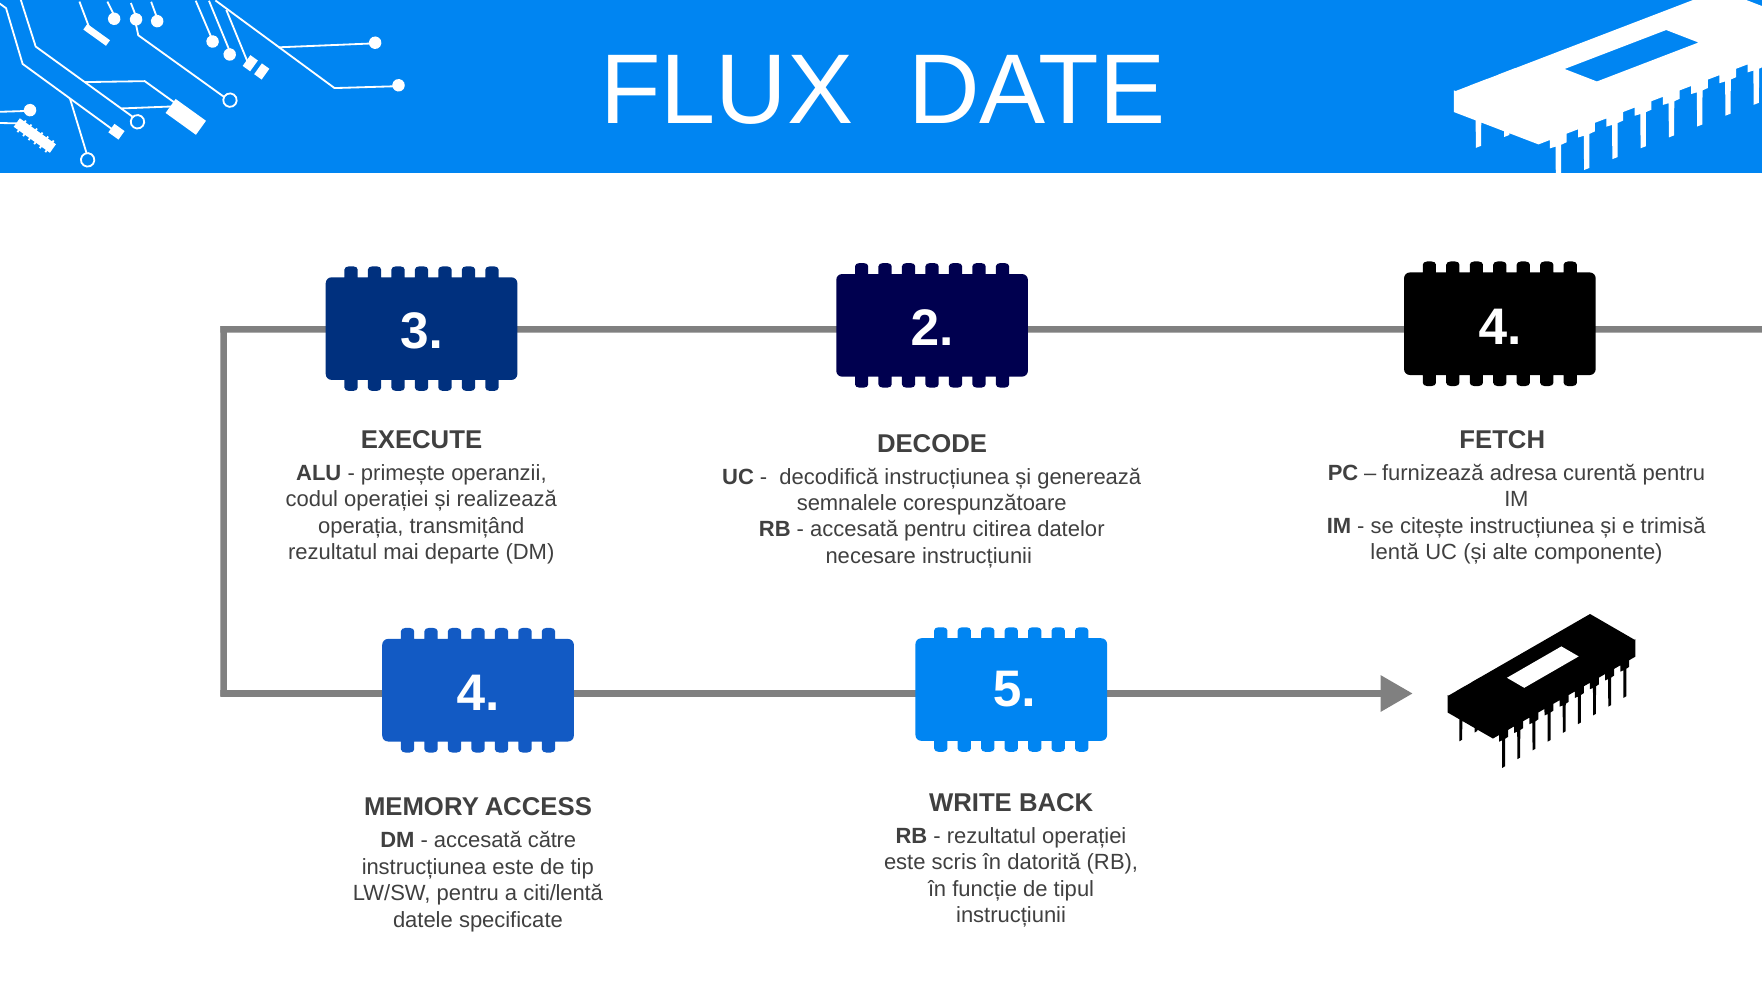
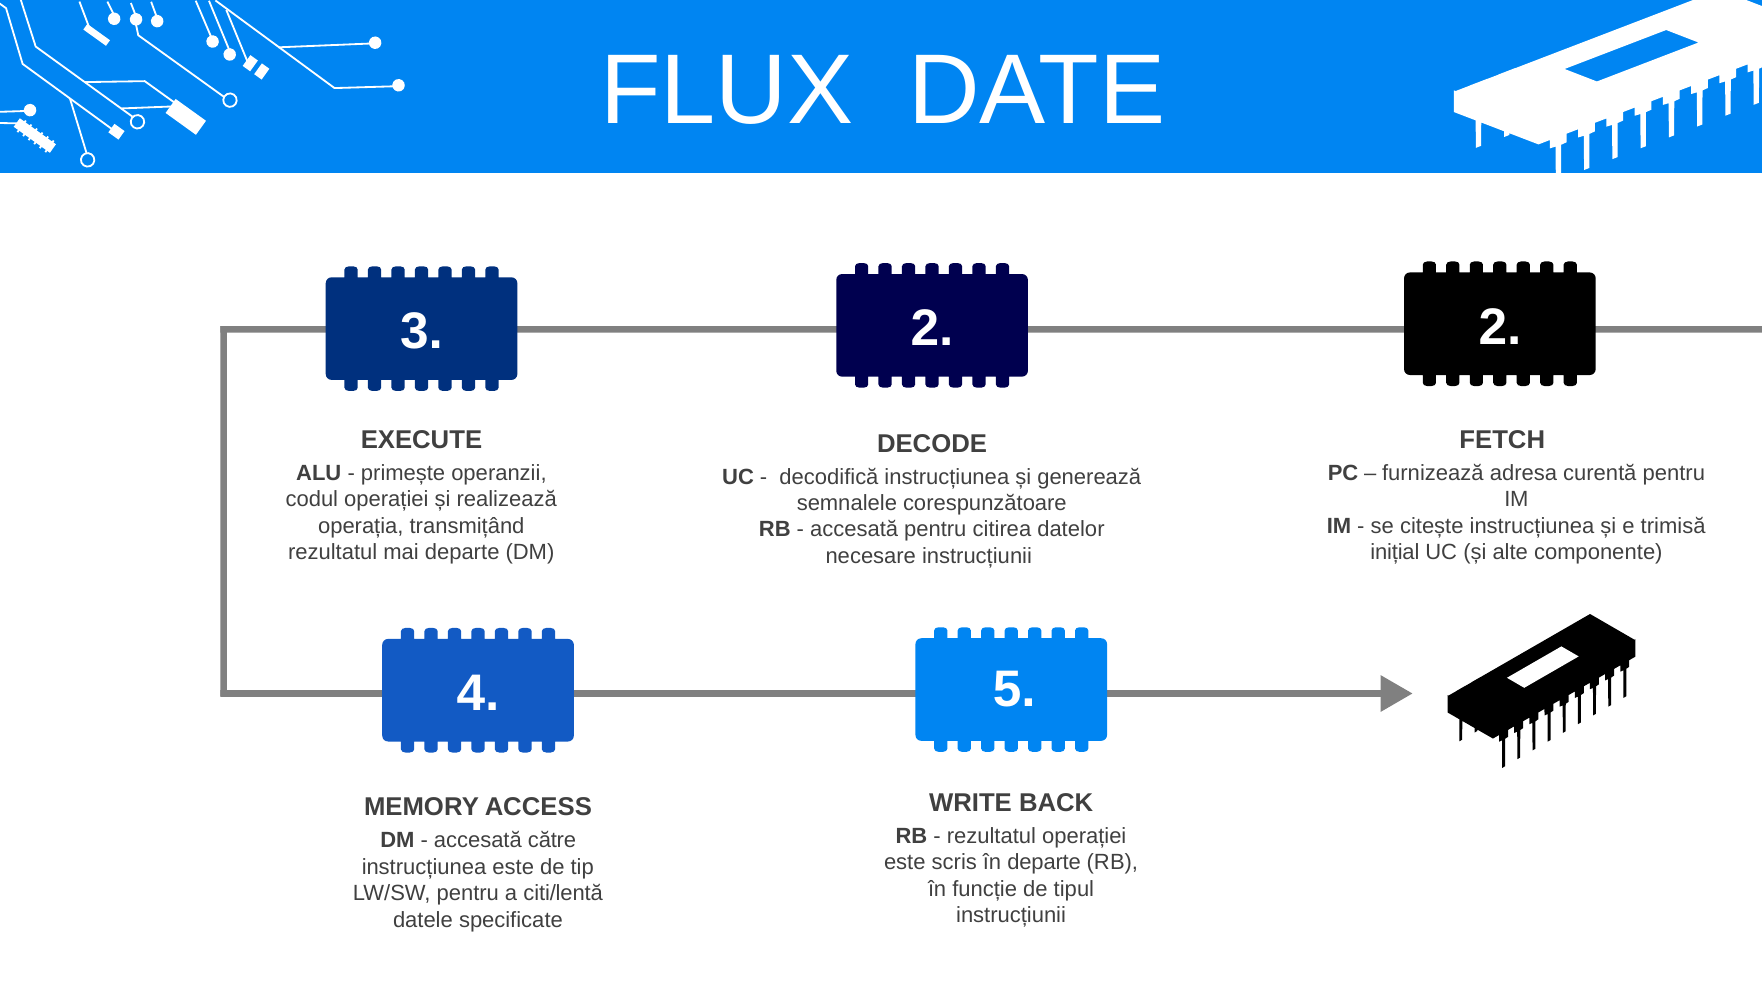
2 4: 4 -> 2
lentă: lentă -> inițial
în datorită: datorită -> departe
